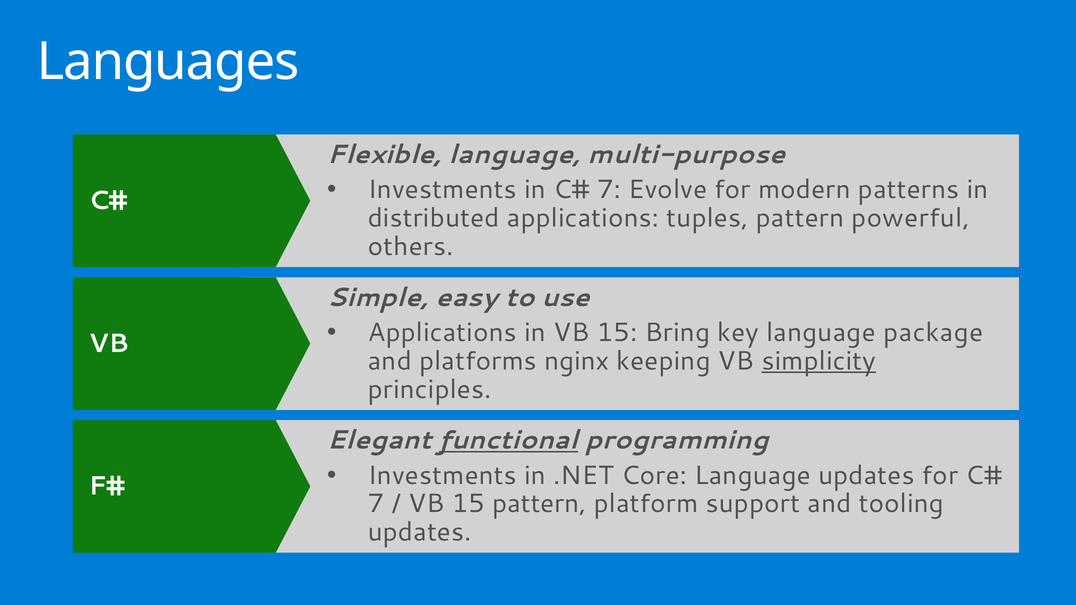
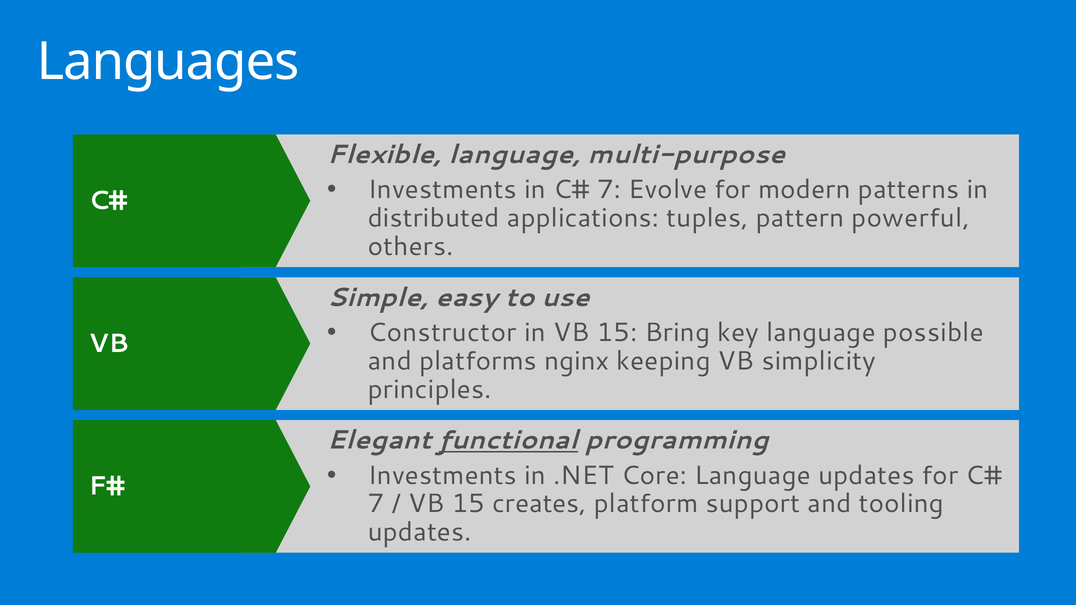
Applications at (442, 333): Applications -> Constructor
package: package -> possible
simplicity underline: present -> none
15 pattern: pattern -> creates
